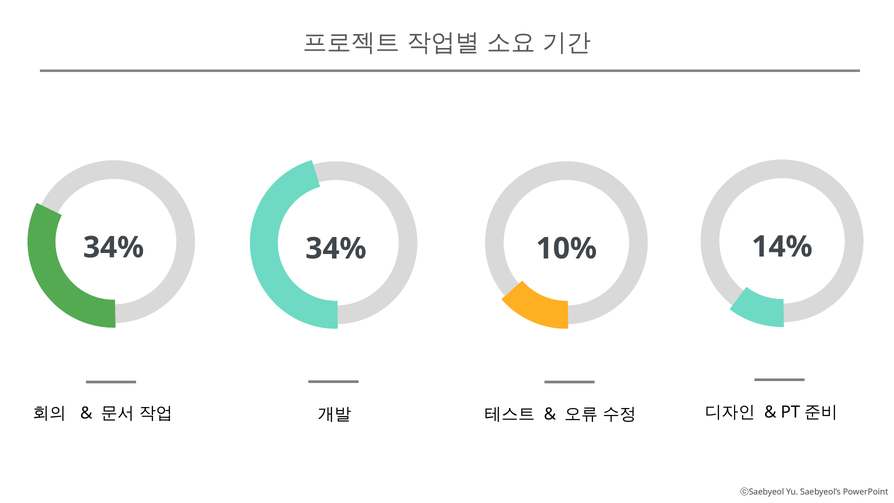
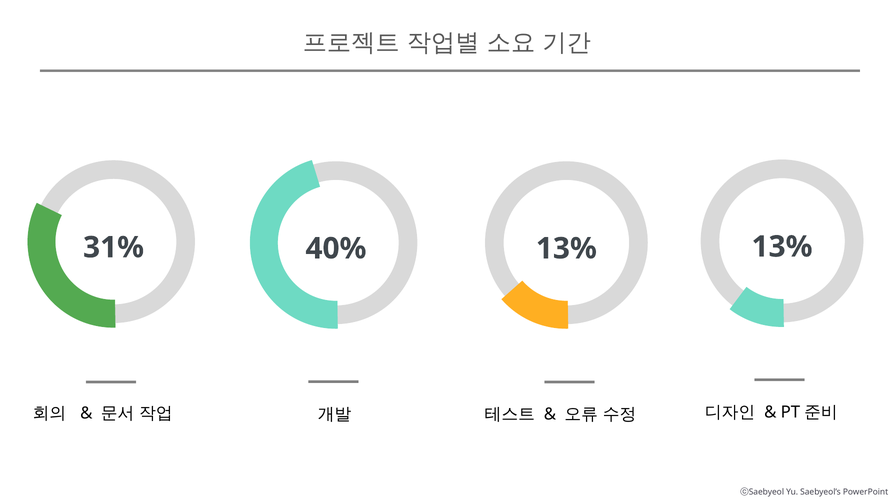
14% at (782, 247): 14% -> 13%
34% at (114, 247): 34% -> 31%
34% at (336, 248): 34% -> 40%
10% at (566, 248): 10% -> 13%
